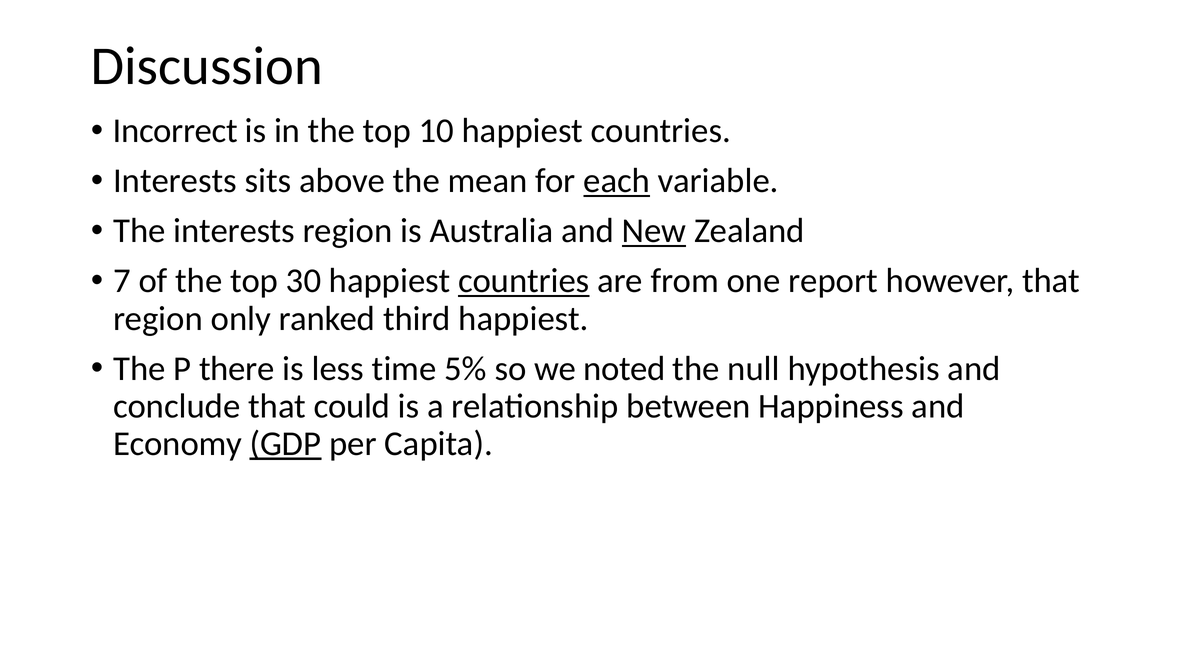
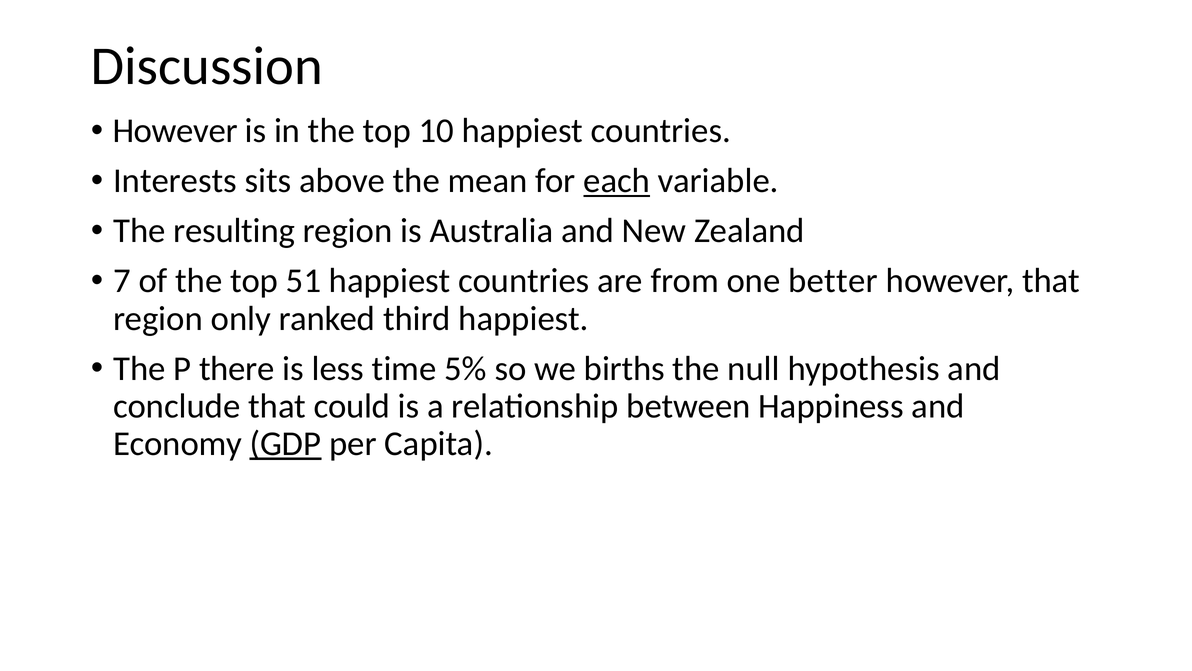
Incorrect at (175, 131): Incorrect -> However
The interests: interests -> resulting
New underline: present -> none
30: 30 -> 51
countries at (524, 281) underline: present -> none
report: report -> better
noted: noted -> births
